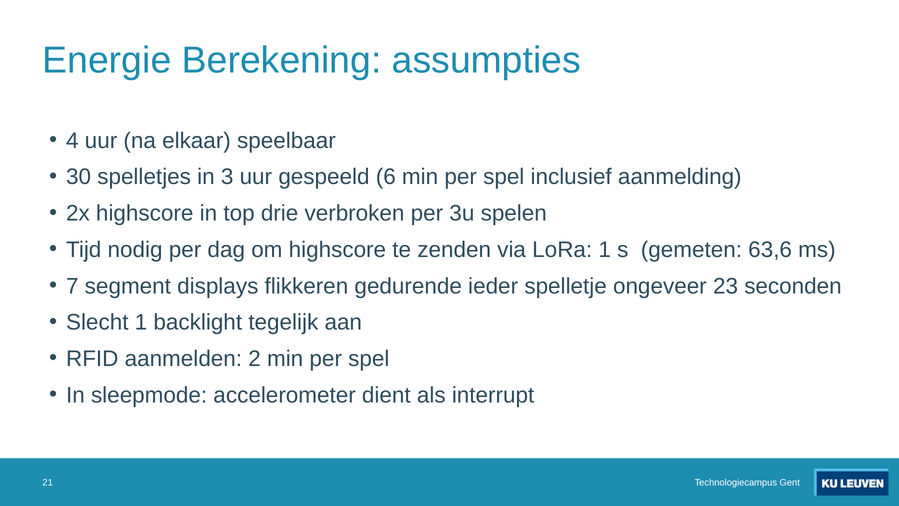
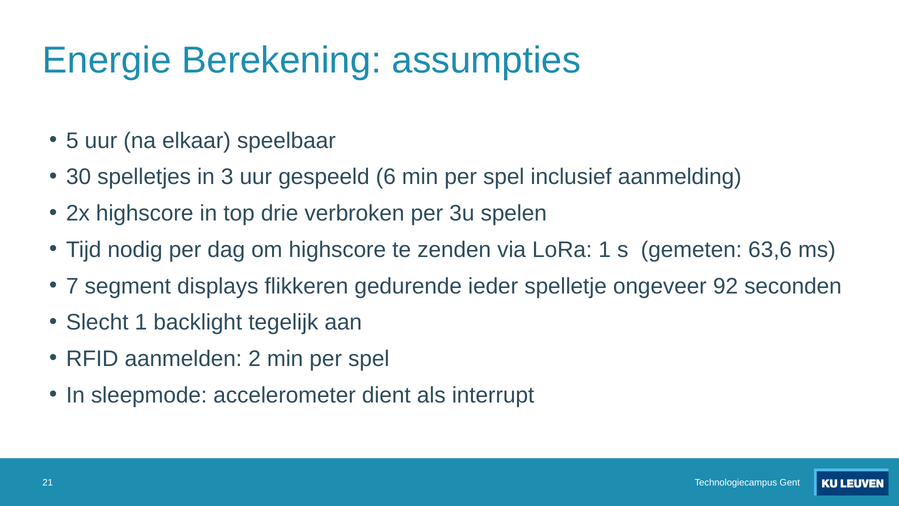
4: 4 -> 5
23: 23 -> 92
